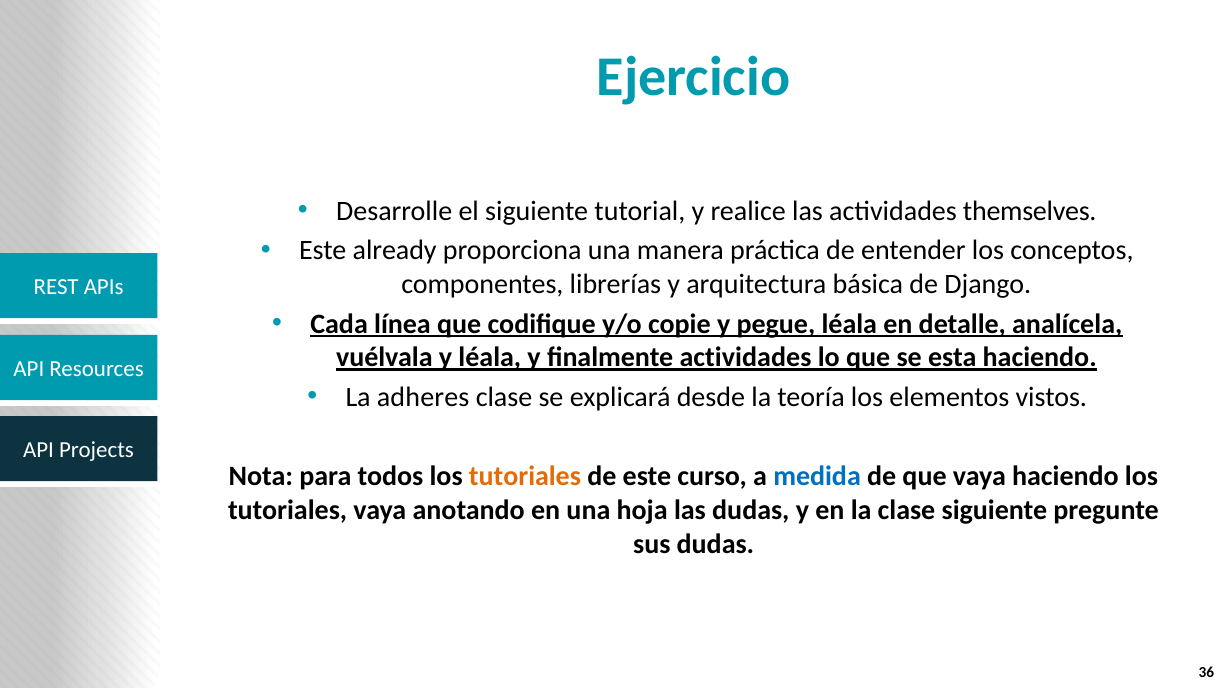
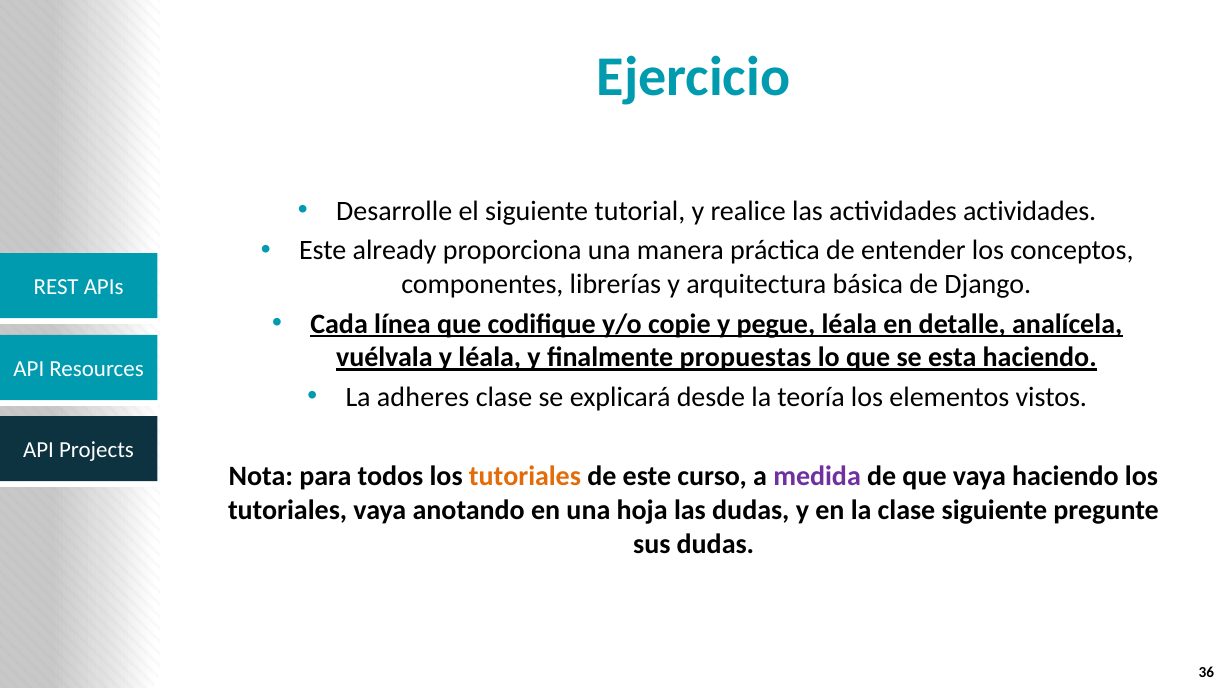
actividades themselves: themselves -> actividades
finalmente actividades: actividades -> propuestas
medida colour: blue -> purple
